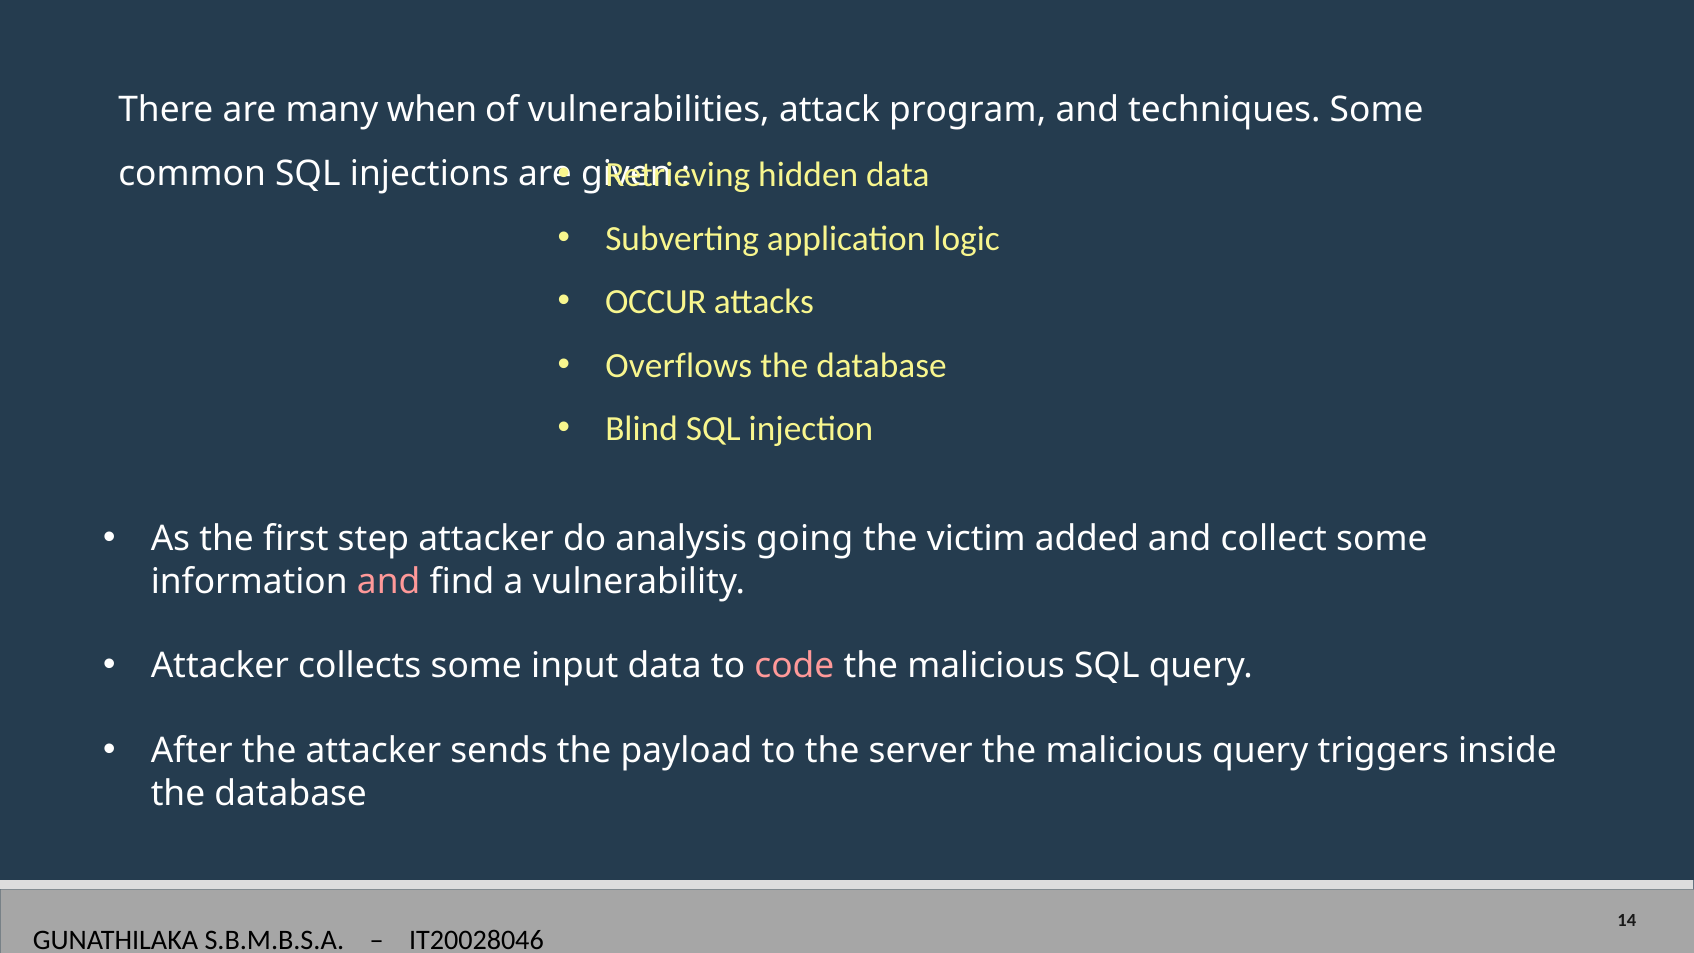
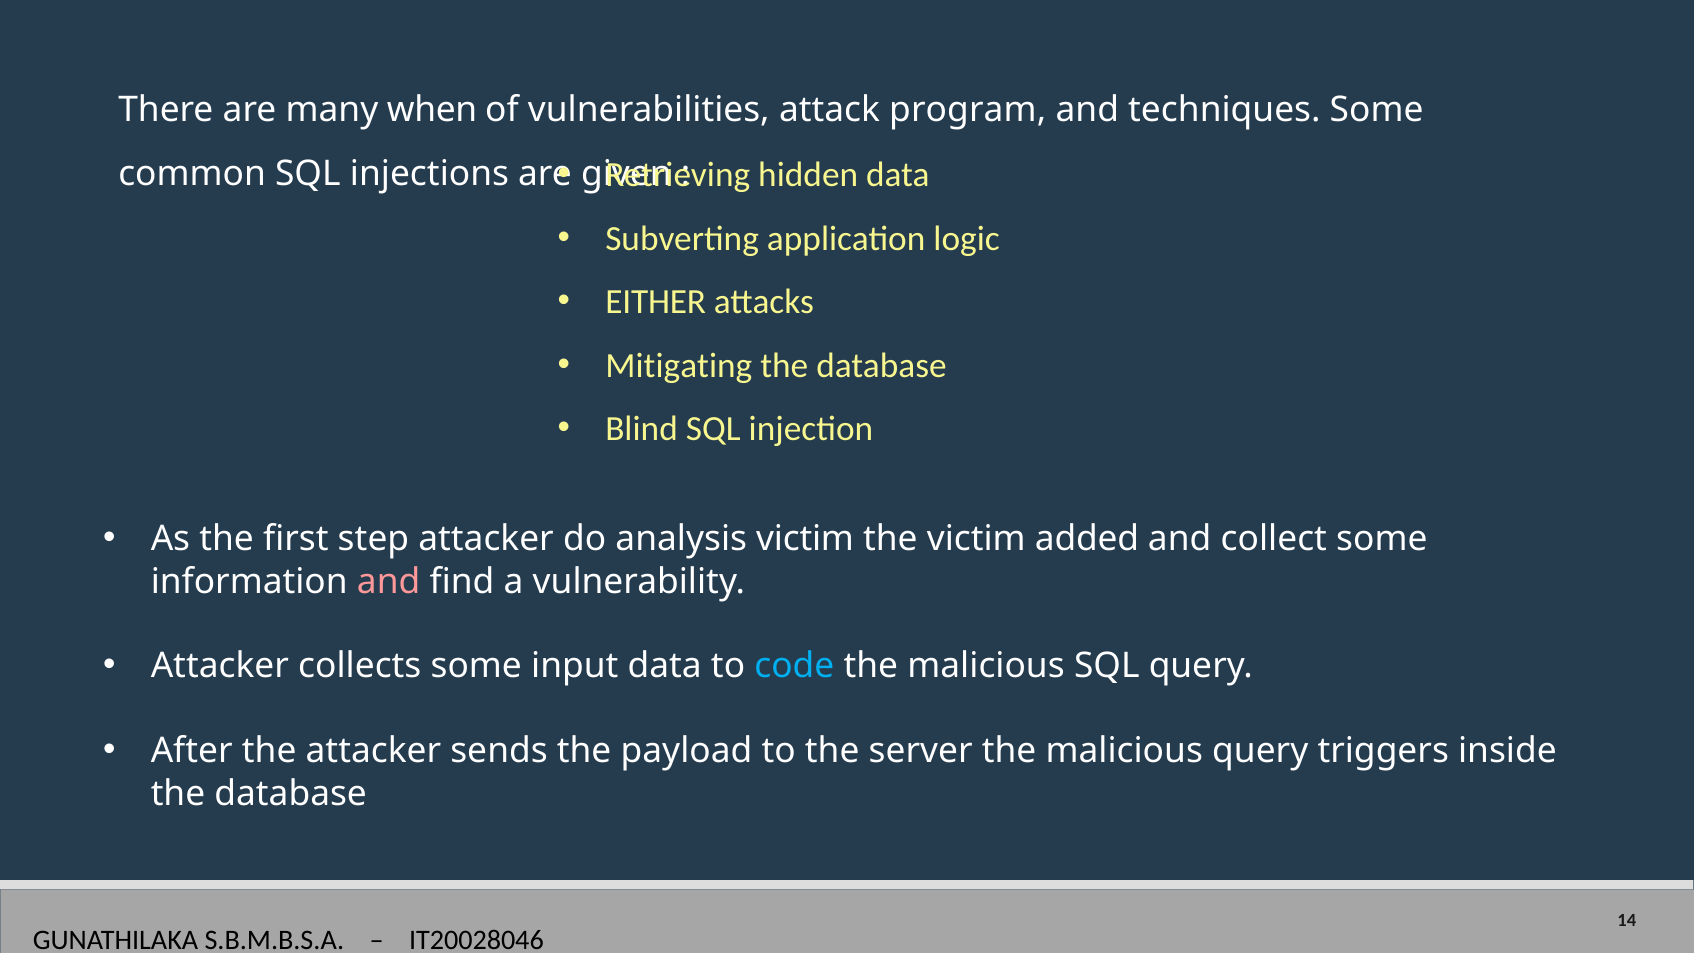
OCCUR: OCCUR -> EITHER
Overflows: Overflows -> Mitigating
analysis going: going -> victim
code colour: pink -> light blue
